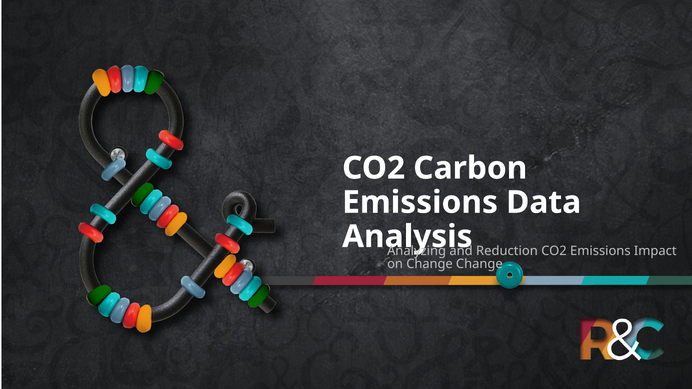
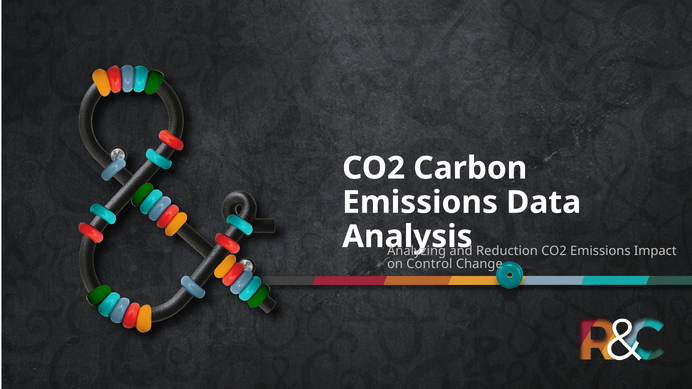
on Change: Change -> Control
